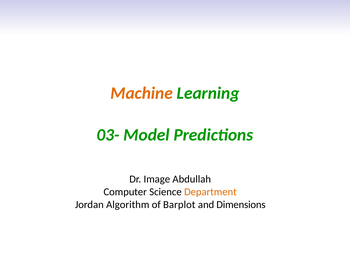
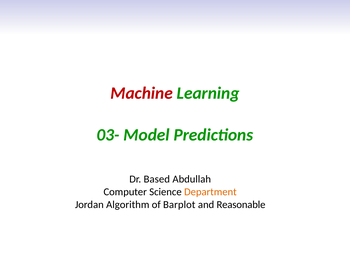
Machine colour: orange -> red
Image: Image -> Based
Dimensions: Dimensions -> Reasonable
